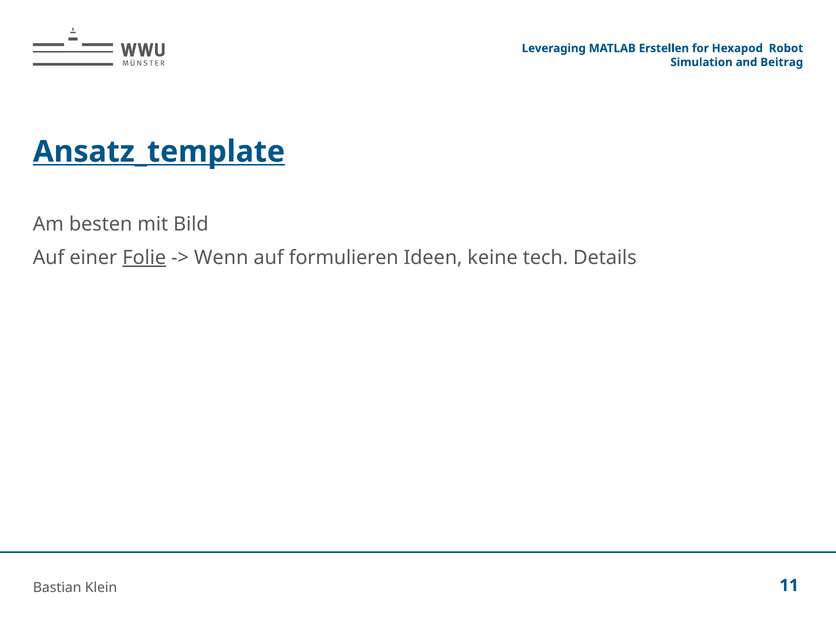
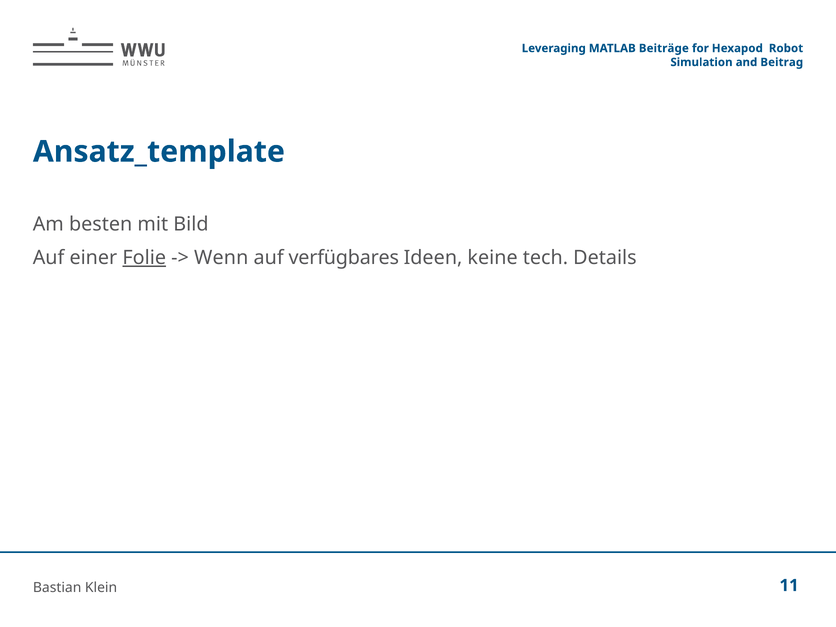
Erstellen: Erstellen -> Beiträge
Ansatz_template underline: present -> none
formulieren: formulieren -> verfügbares
